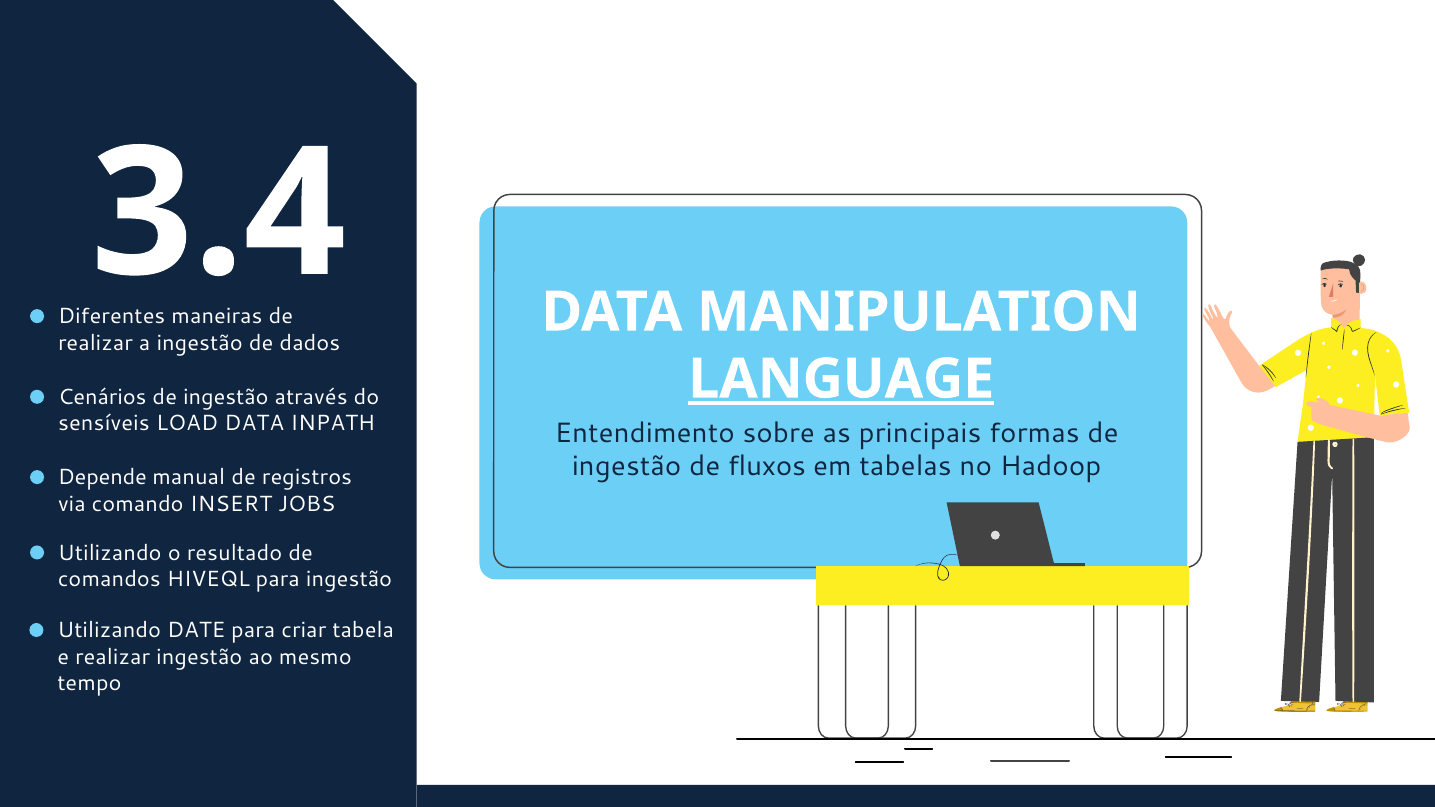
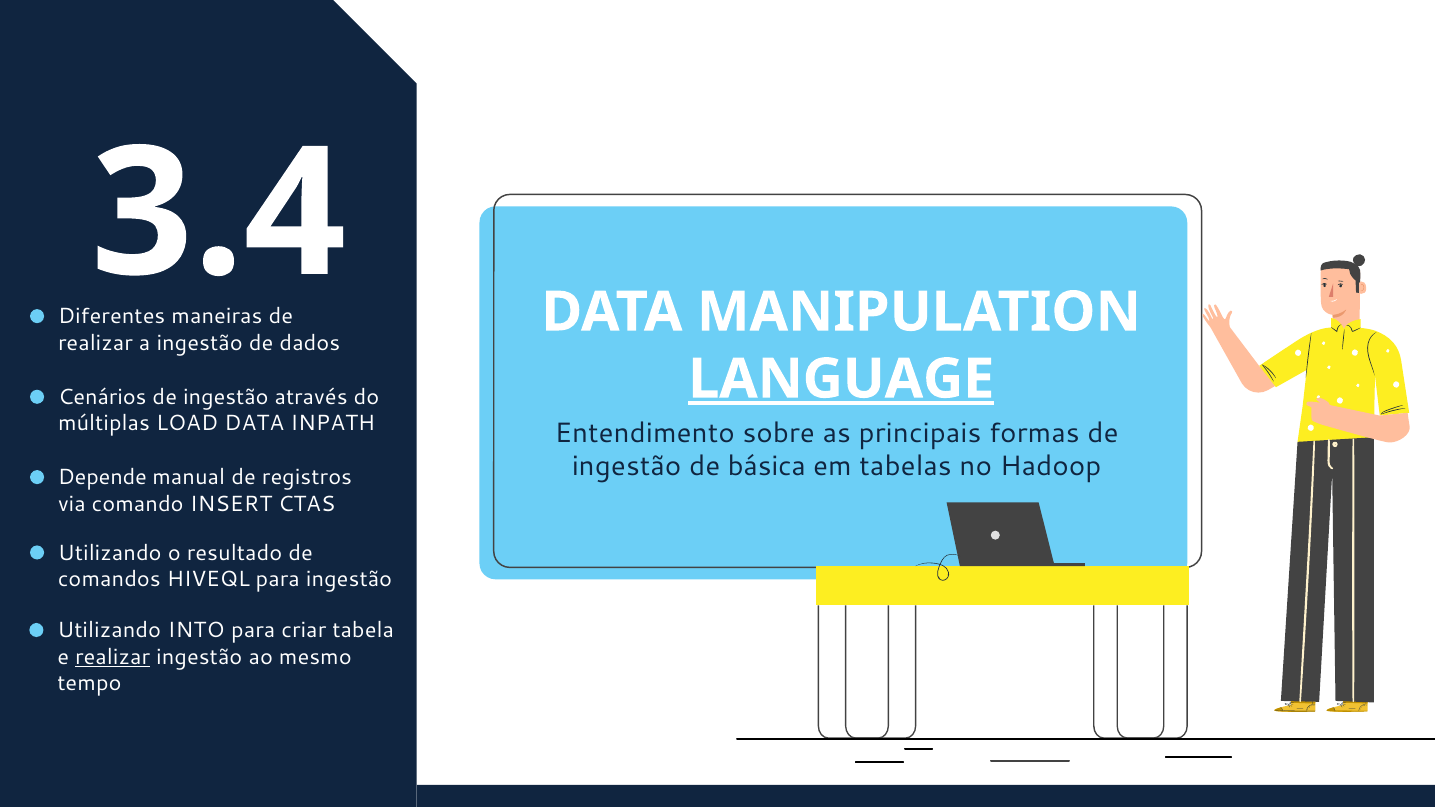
sensíveis: sensíveis -> múltiplas
fluxos: fluxos -> básica
JOBS: JOBS -> CTAS
DATE: DATE -> INTO
realizar at (113, 657) underline: none -> present
